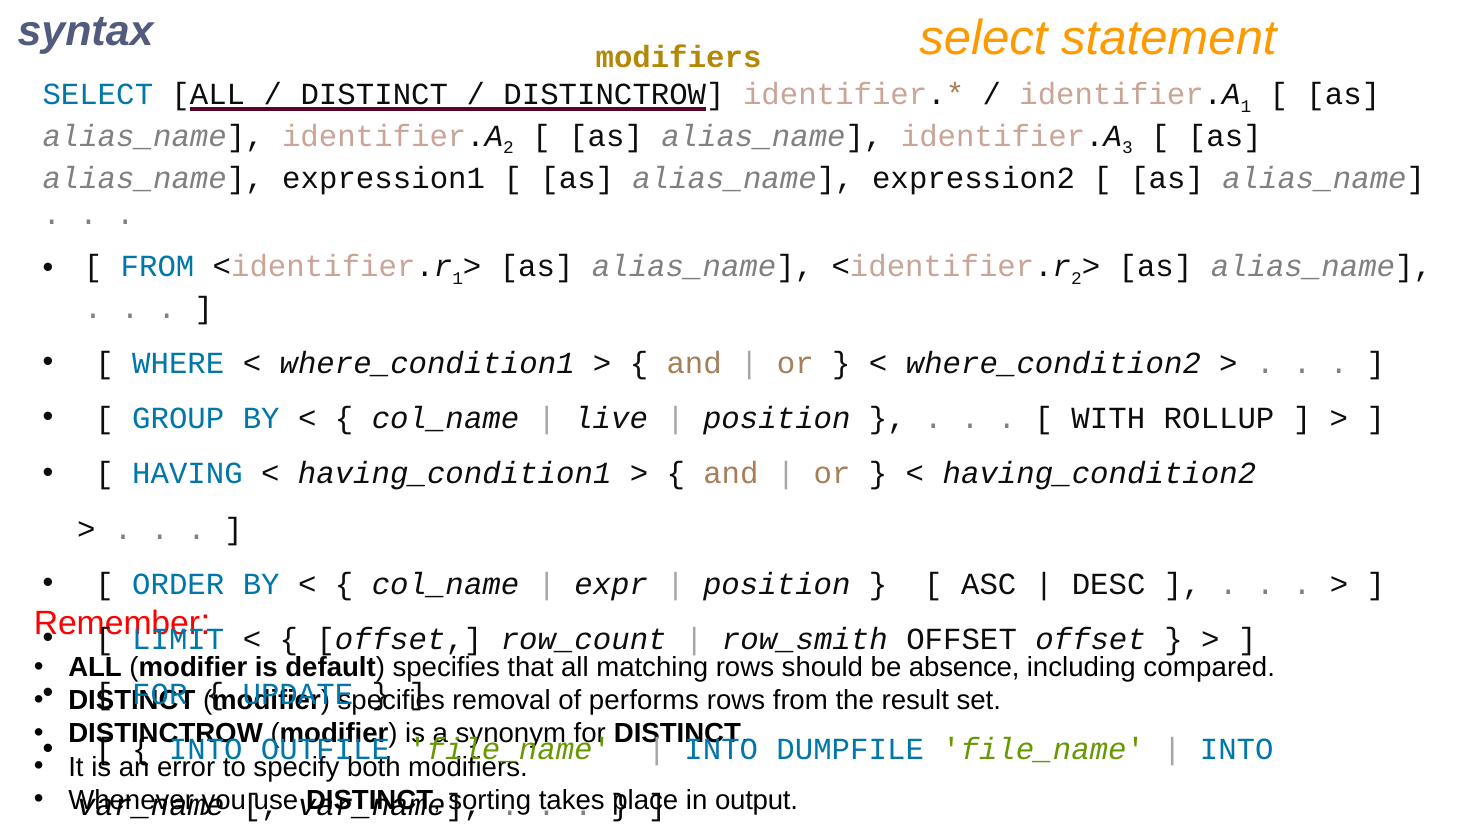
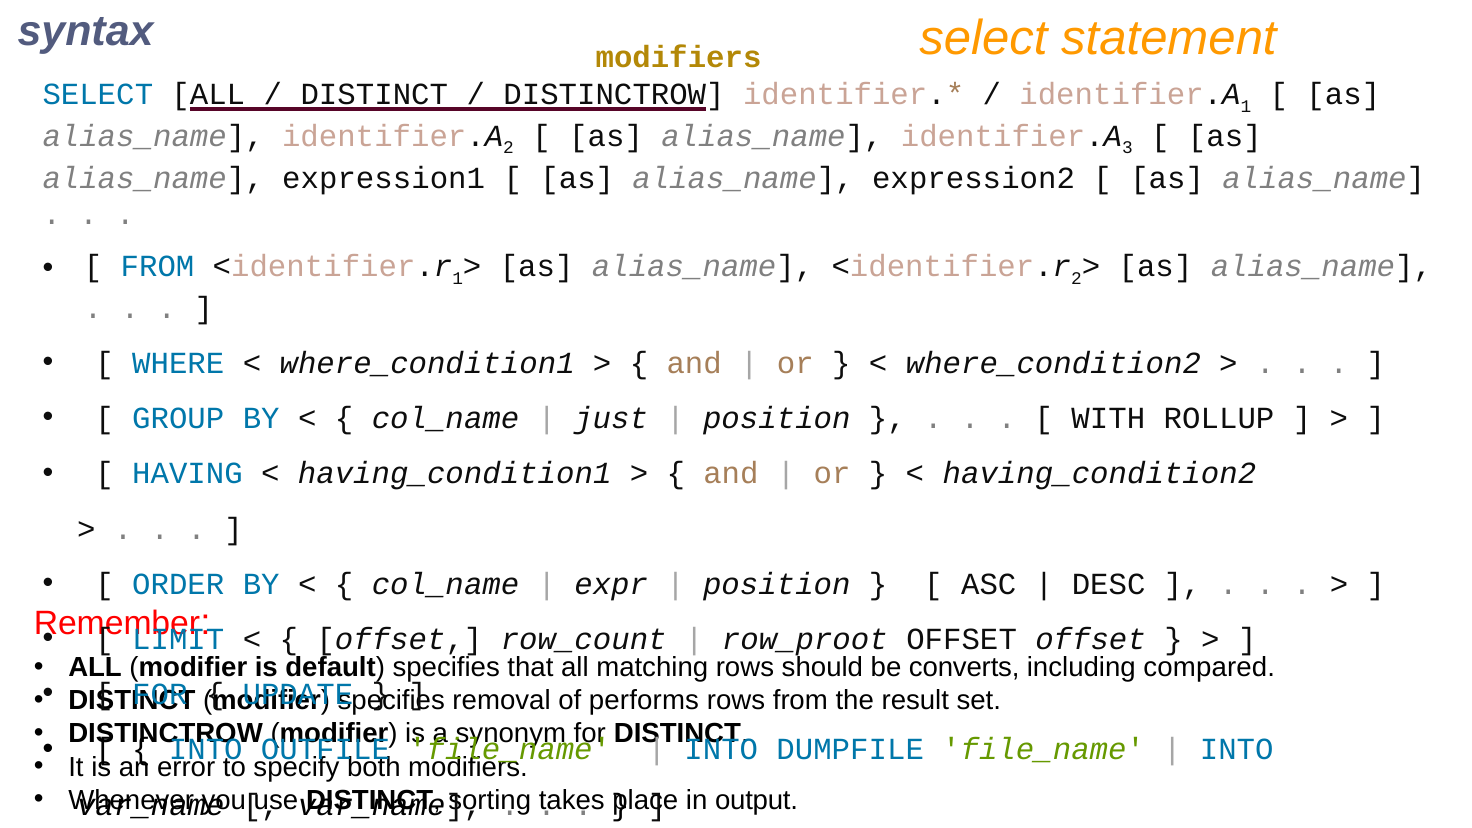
live: live -> just
row_smith: row_smith -> row_proot
absence: absence -> converts
